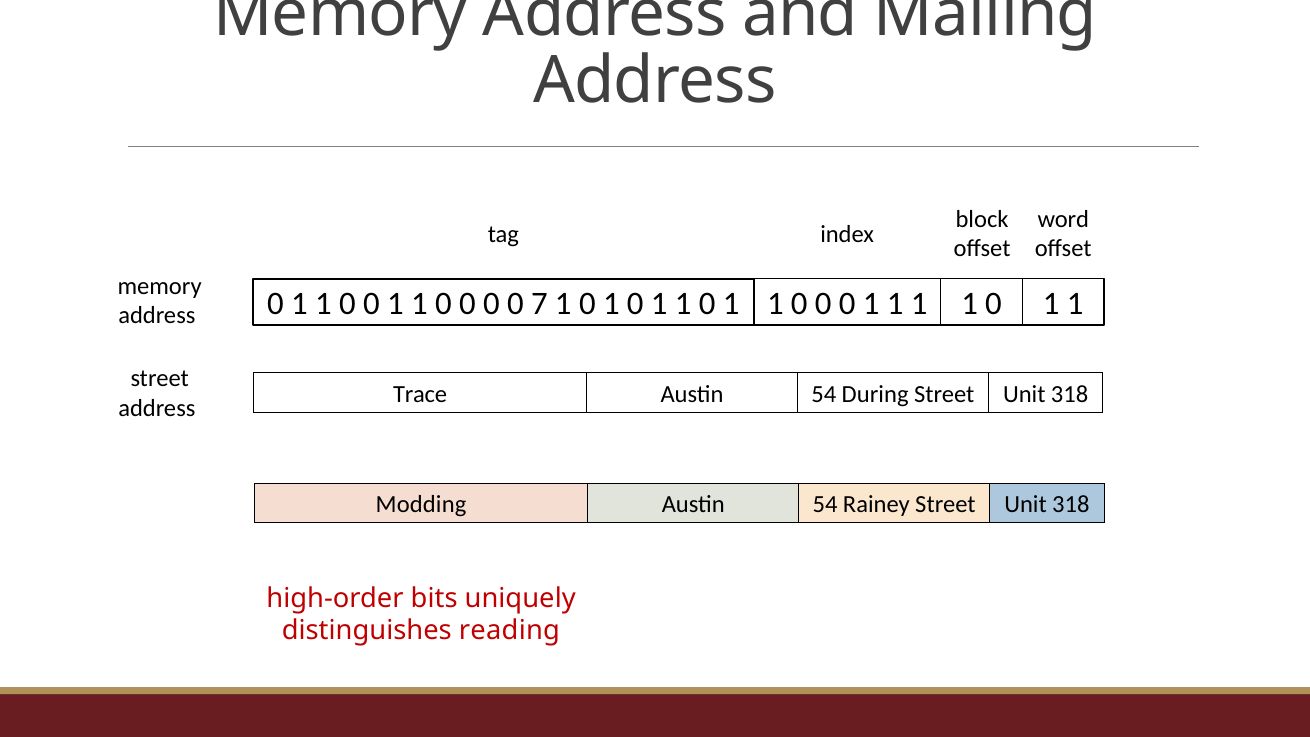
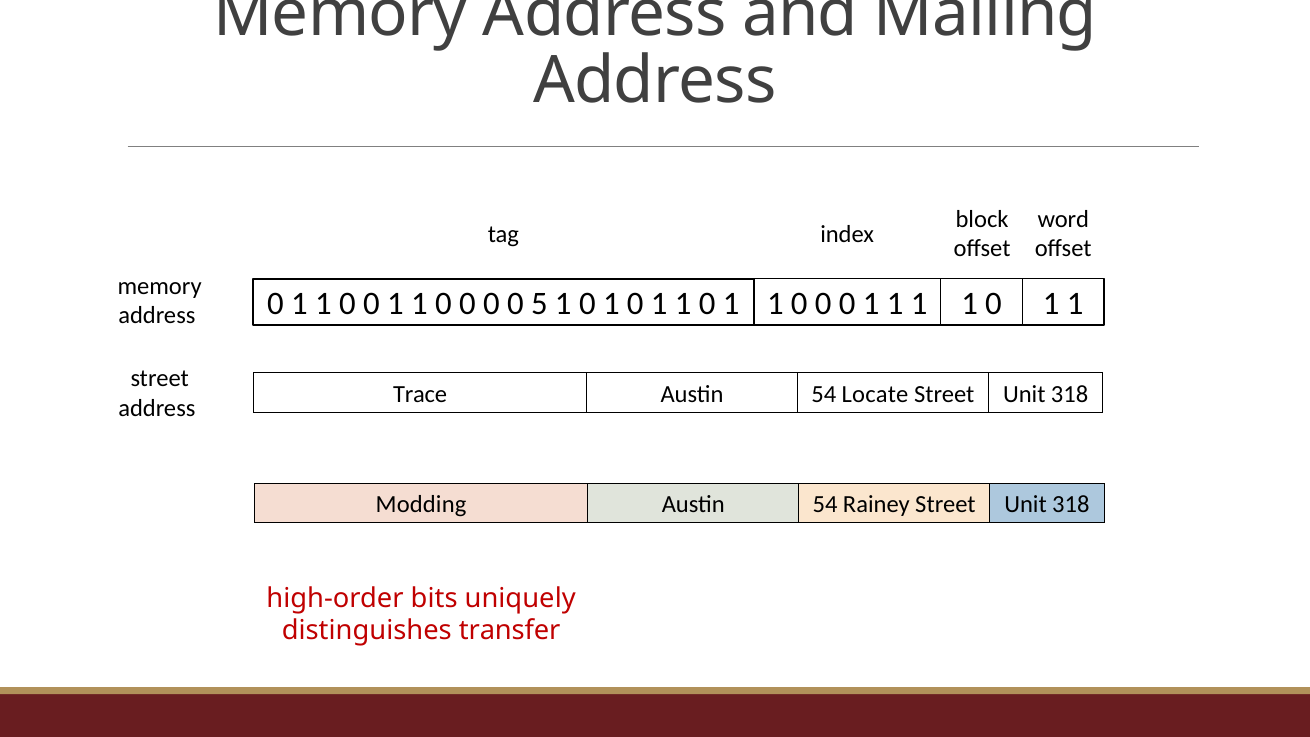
7: 7 -> 5
During: During -> Locate
reading: reading -> transfer
